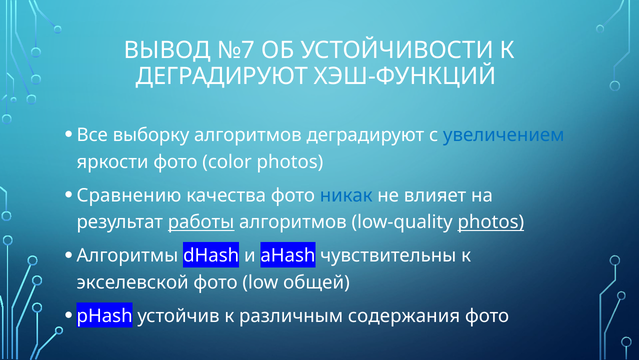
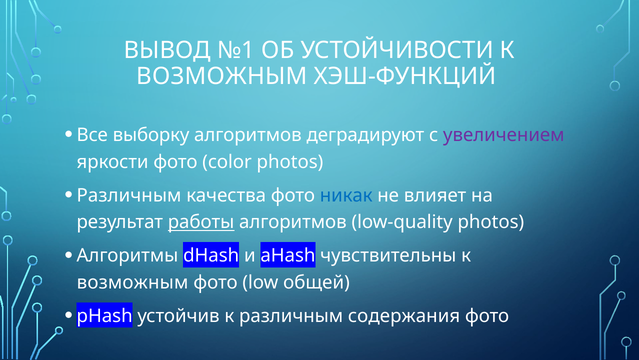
№7: №7 -> №1
ДЕГРАДИРУЮТ at (222, 76): ДЕГРАДИРУЮТ -> ВОЗМОЖНЫМ
увеличением colour: blue -> purple
Сравнению at (129, 195): Сравнению -> Различным
photos at (491, 222) underline: present -> none
экселевской at (133, 282): экселевской -> возможным
